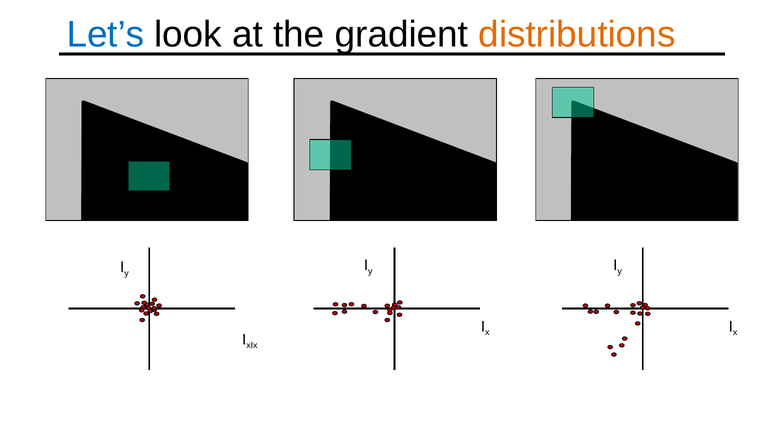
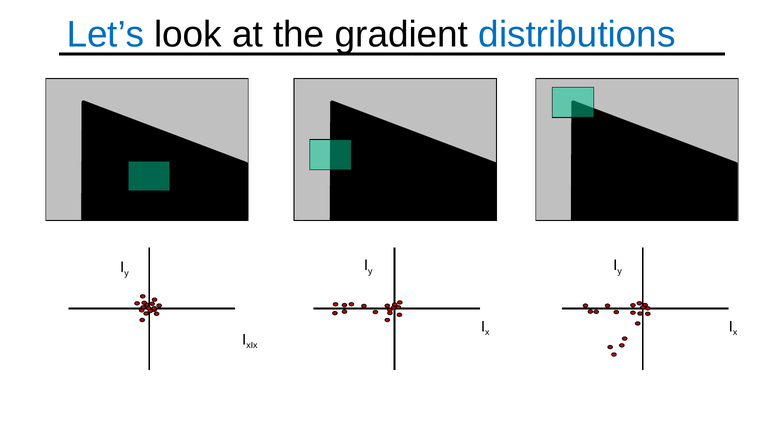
distributions colour: orange -> blue
